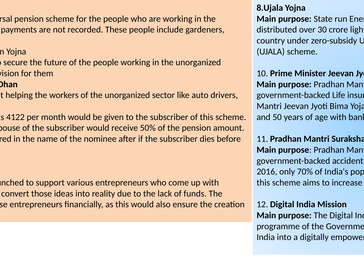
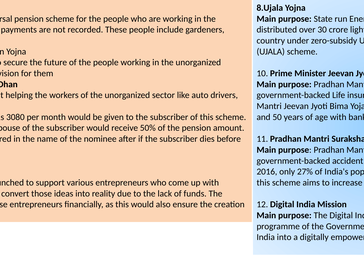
4122: 4122 -> 3080
70%: 70% -> 27%
